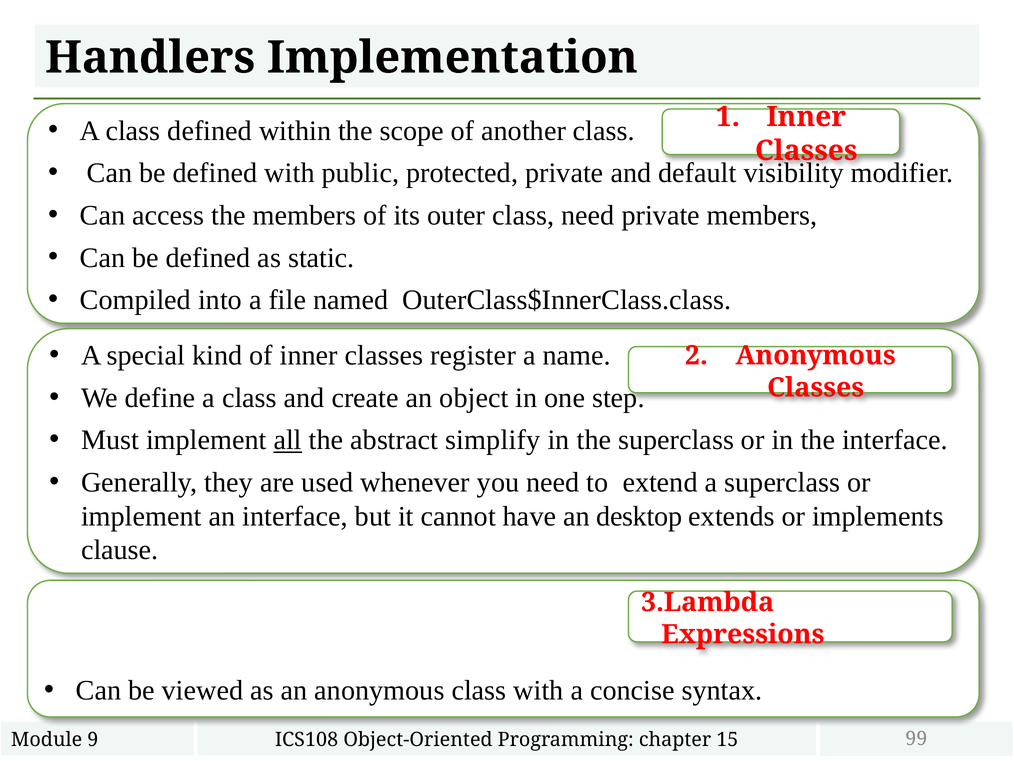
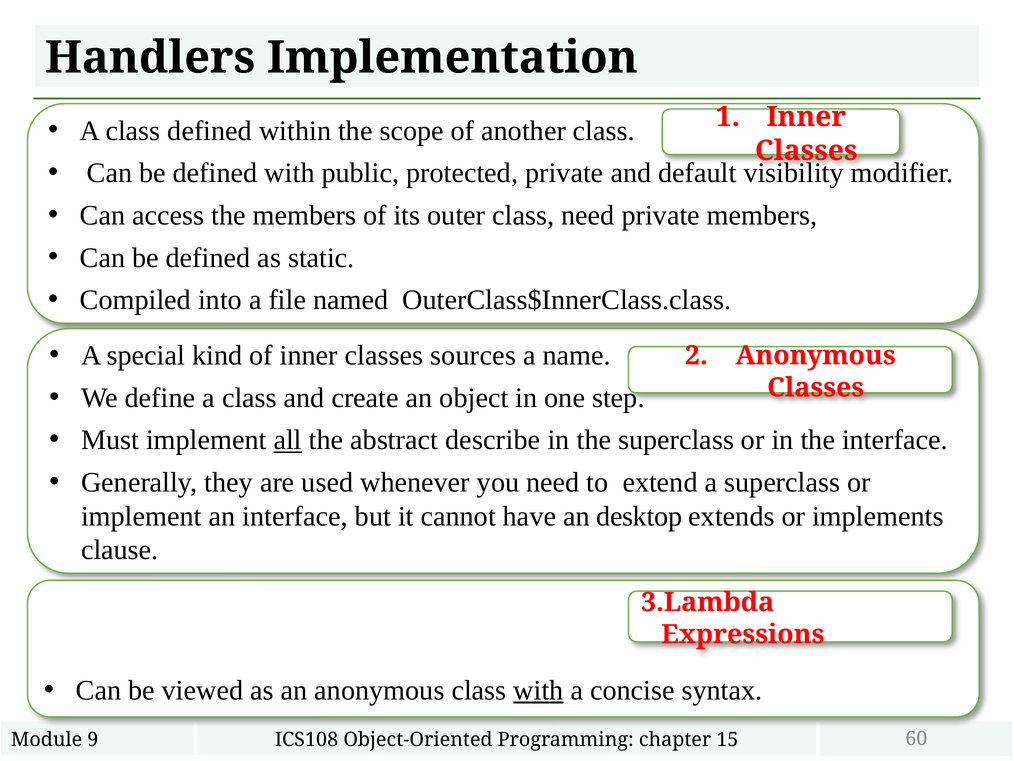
register: register -> sources
simplify: simplify -> describe
with at (538, 690) underline: none -> present
99: 99 -> 60
